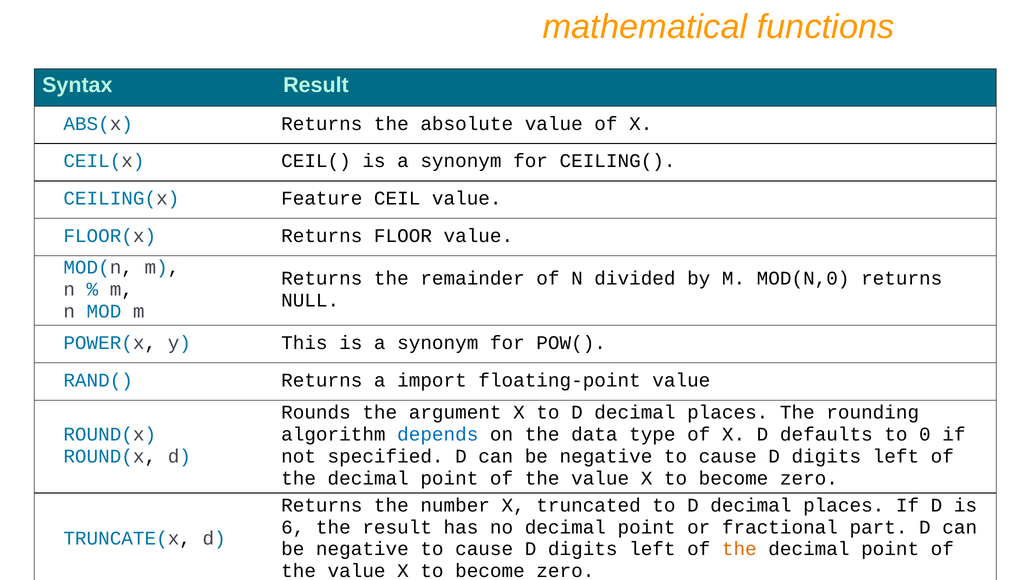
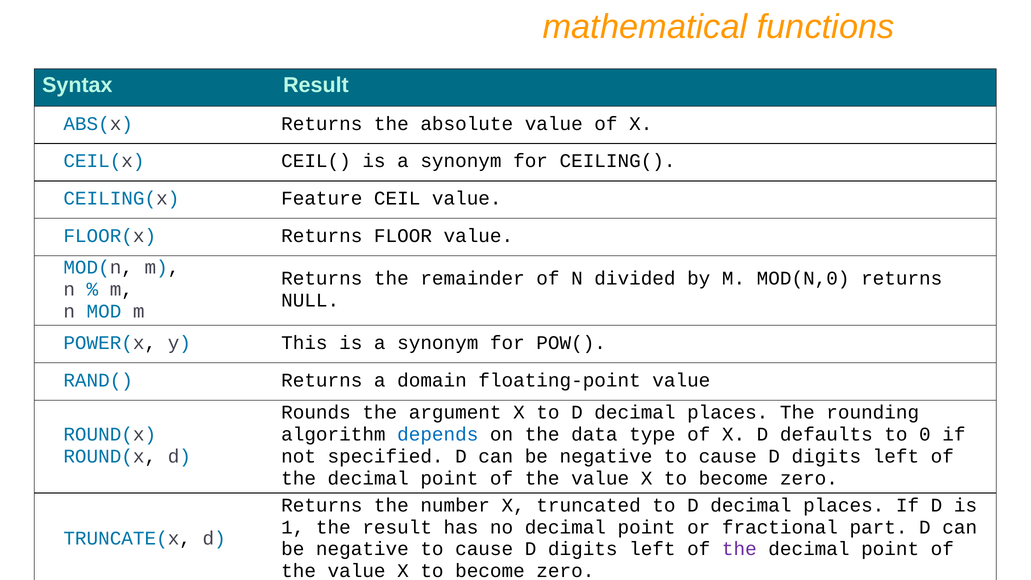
import: import -> domain
6: 6 -> 1
the at (739, 549) colour: orange -> purple
